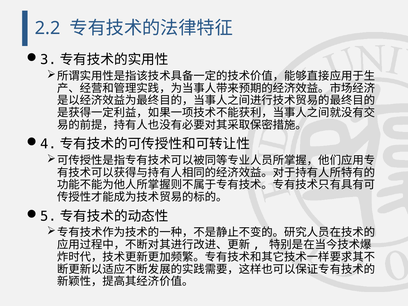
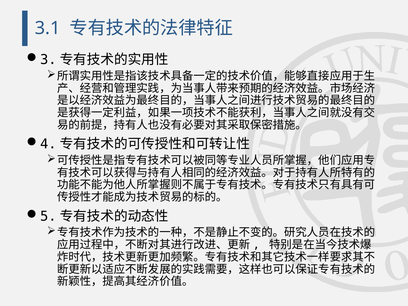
2.2: 2.2 -> 3.1
